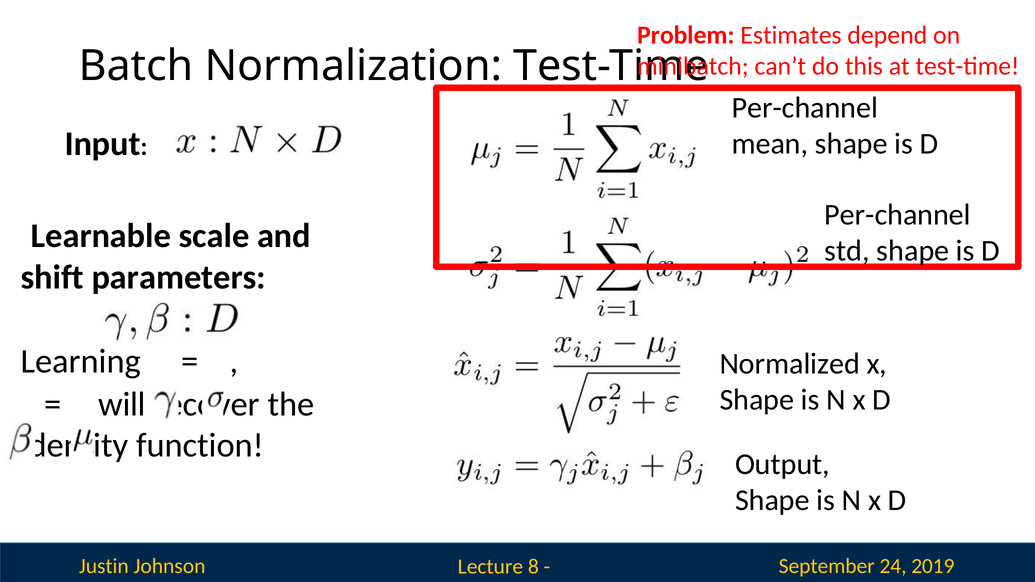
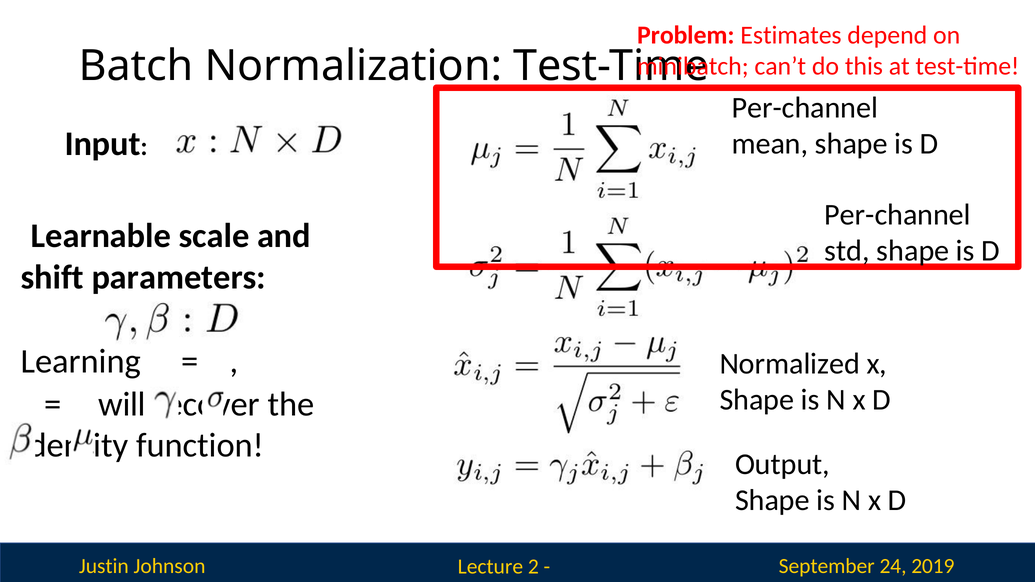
8: 8 -> 2
